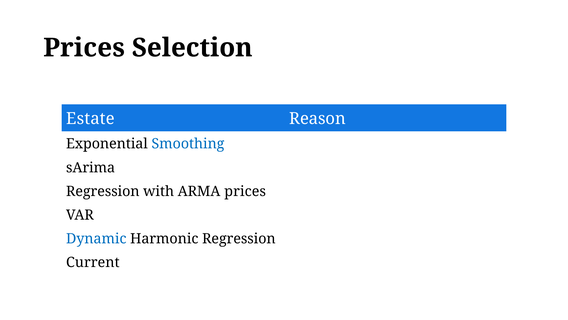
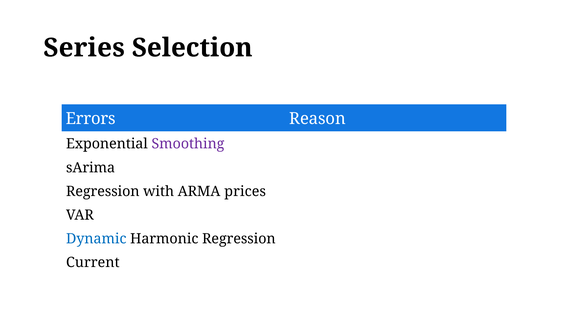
Prices at (84, 48): Prices -> Series
Estate: Estate -> Errors
Smoothing colour: blue -> purple
